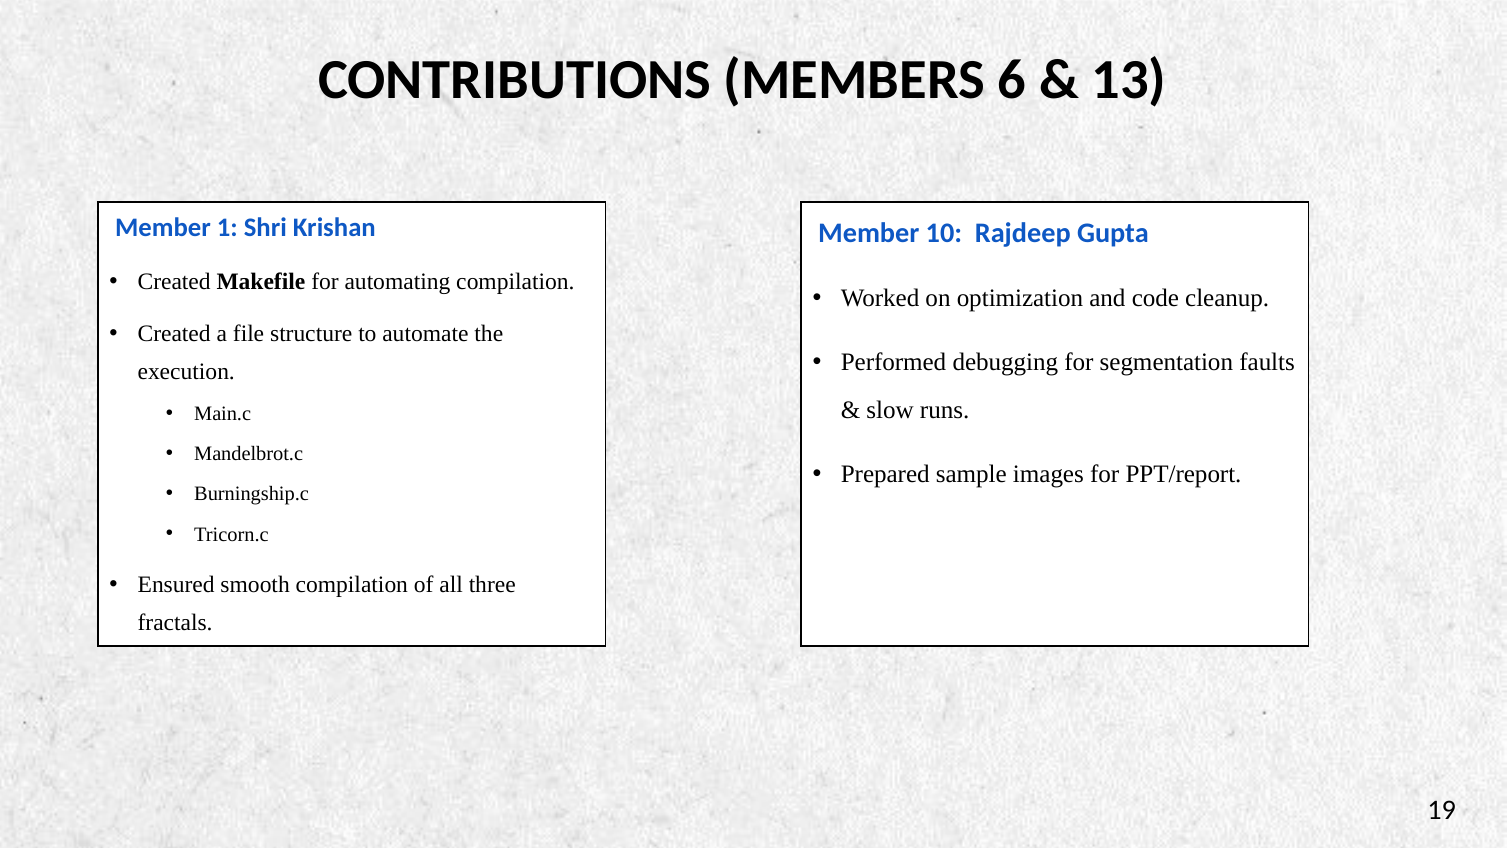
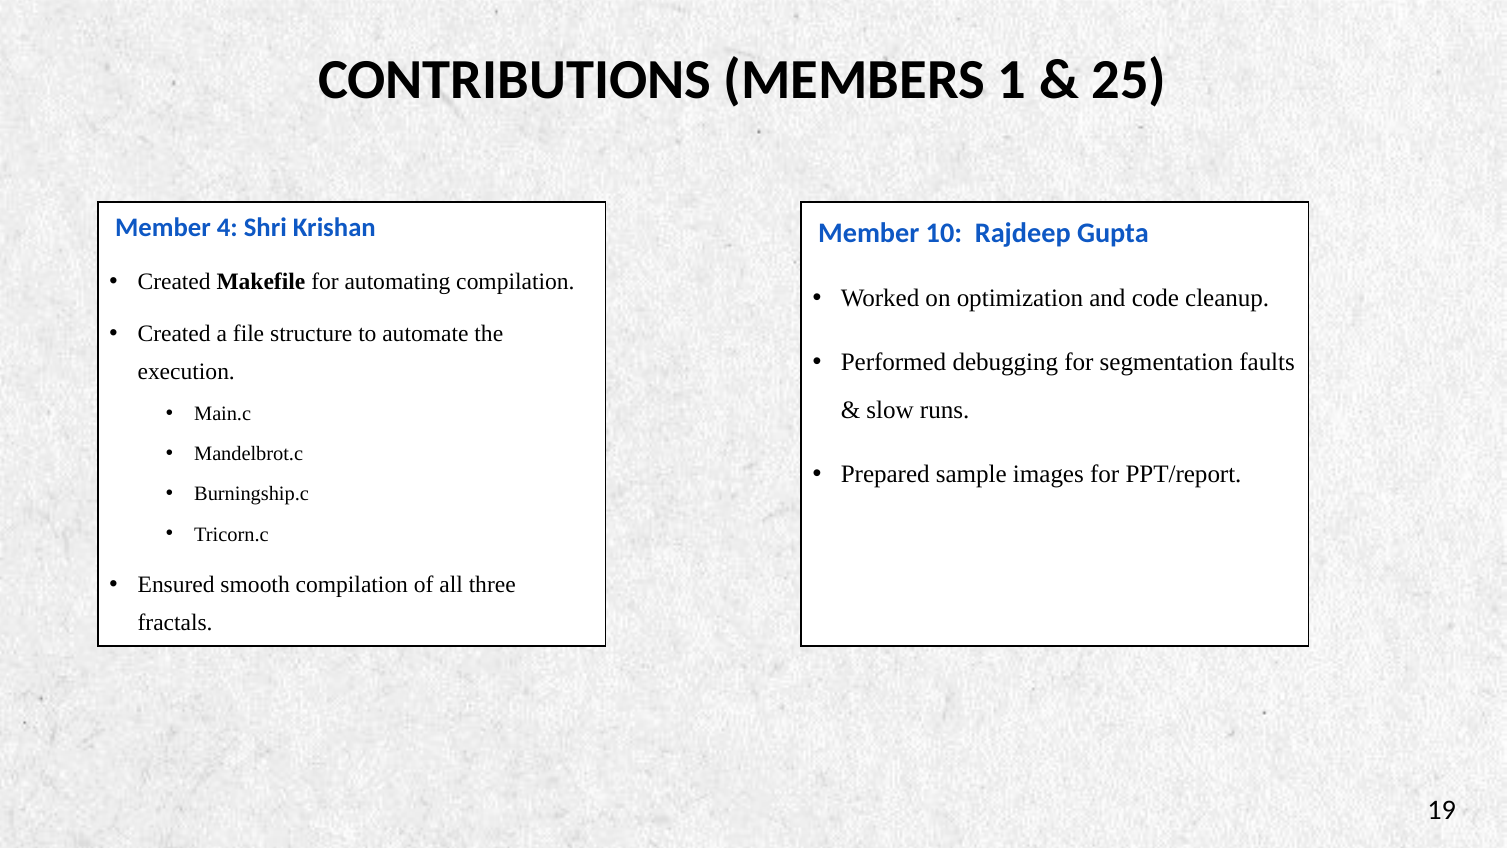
6: 6 -> 1
13: 13 -> 25
1: 1 -> 4
